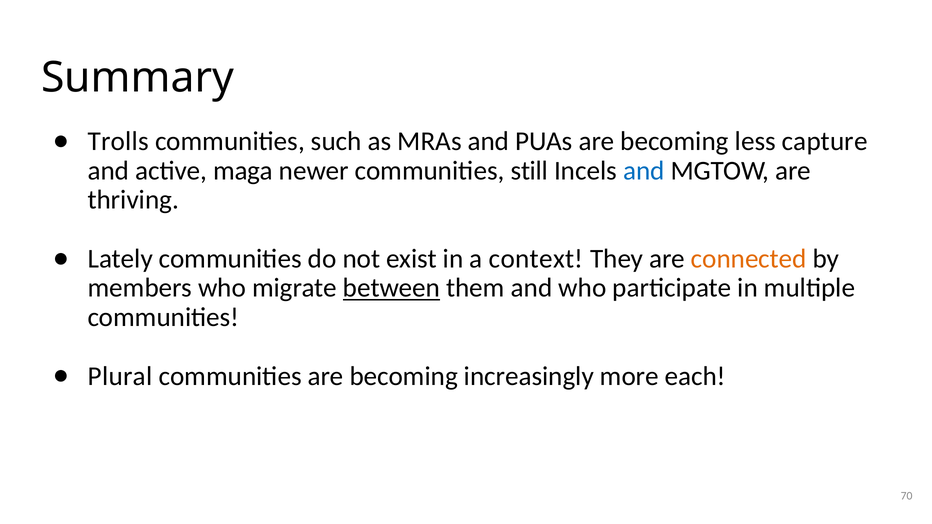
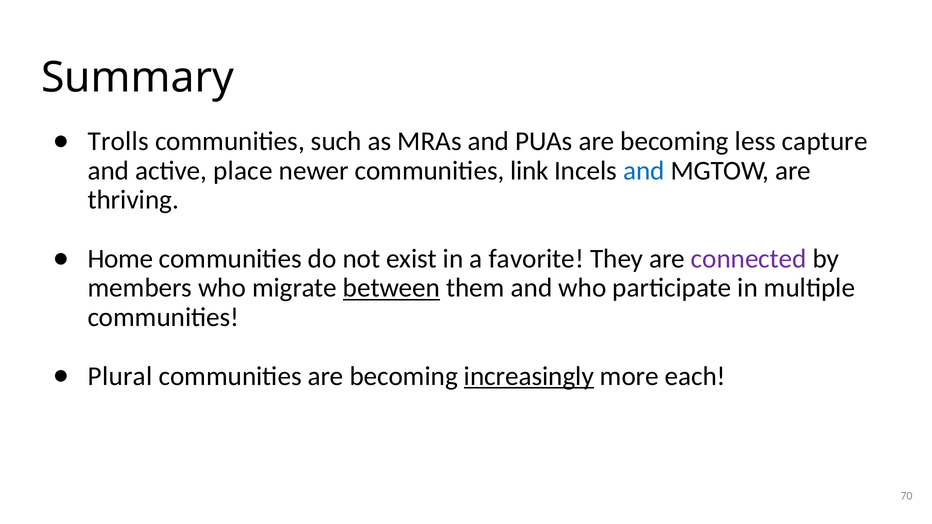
maga: maga -> place
still: still -> link
Lately: Lately -> Home
context: context -> favorite
connected colour: orange -> purple
increasingly underline: none -> present
